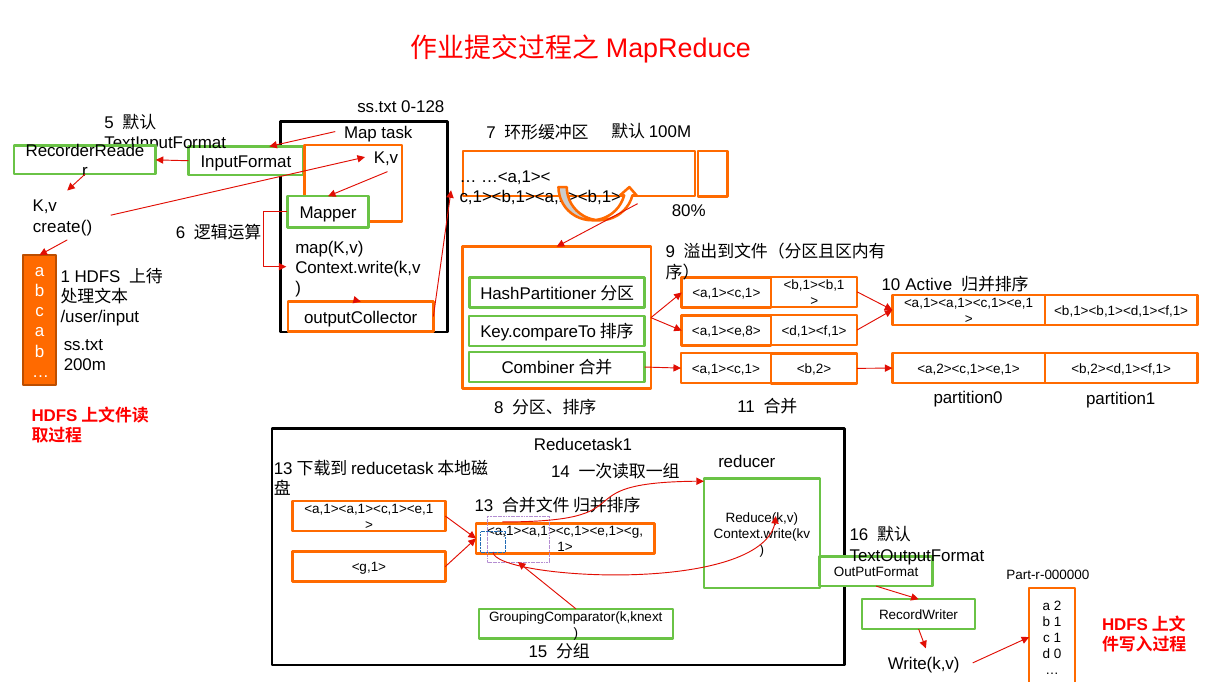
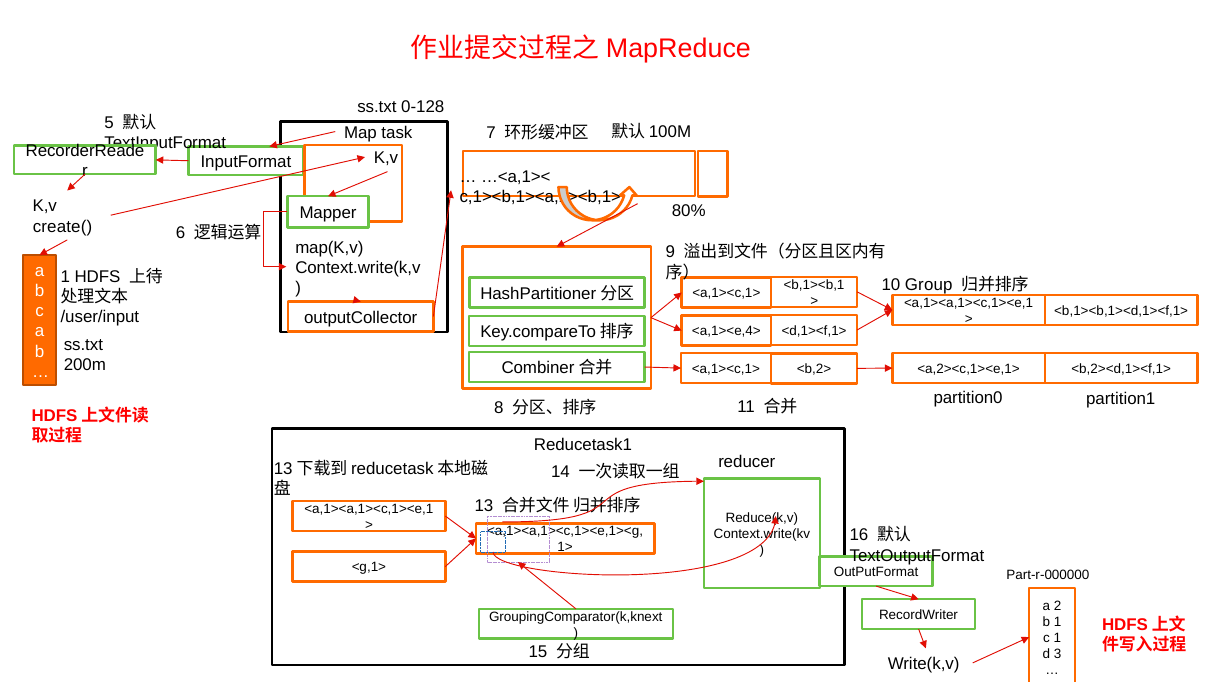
Active: Active -> Group
<a,1><e,8>: <a,1><e,8> -> <a,1><e,4>
0: 0 -> 3
